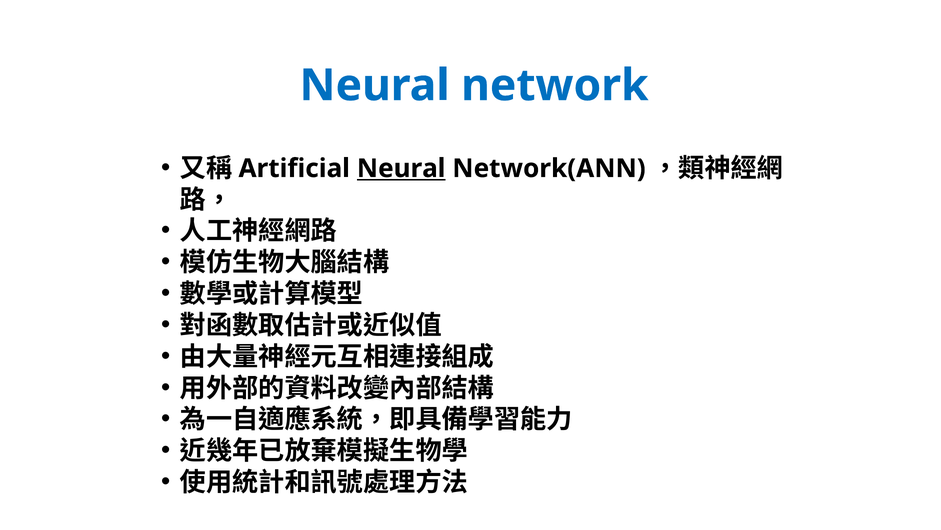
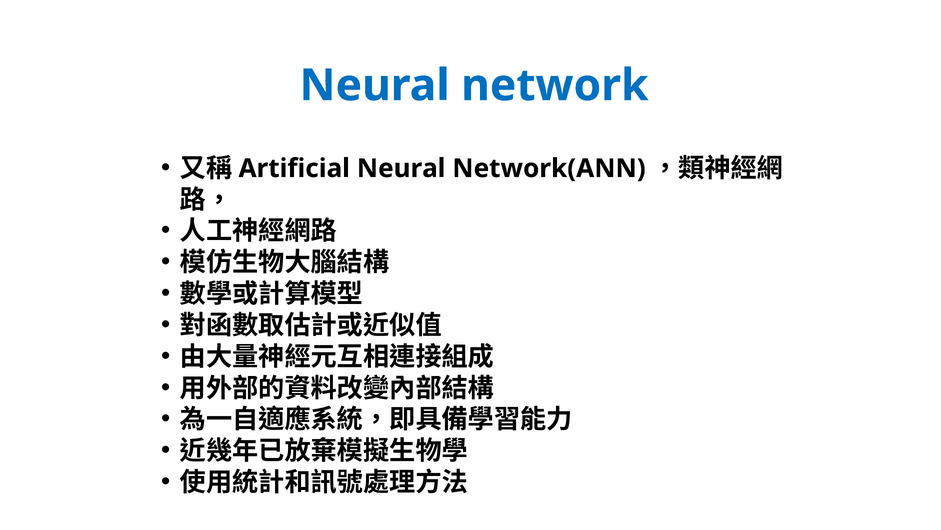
Neural at (401, 168) underline: present -> none
